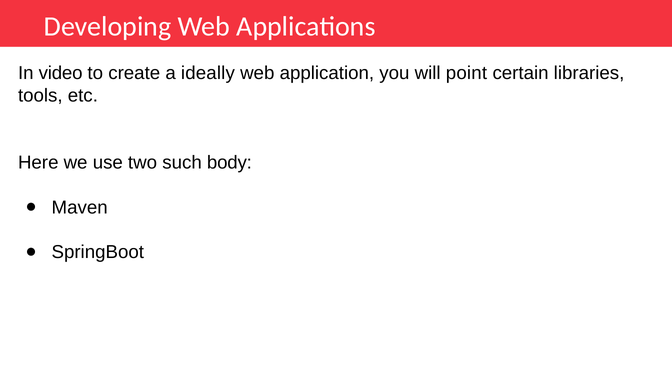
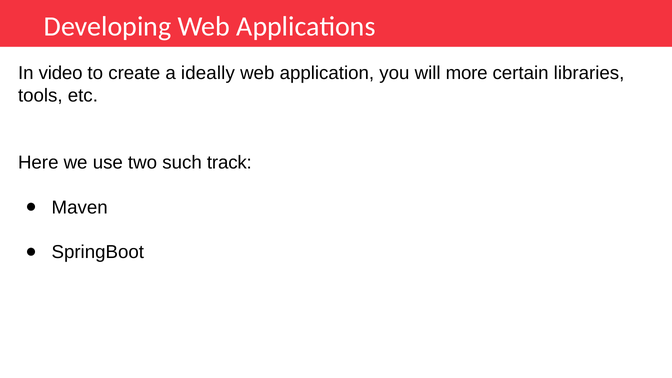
point: point -> more
body: body -> track
